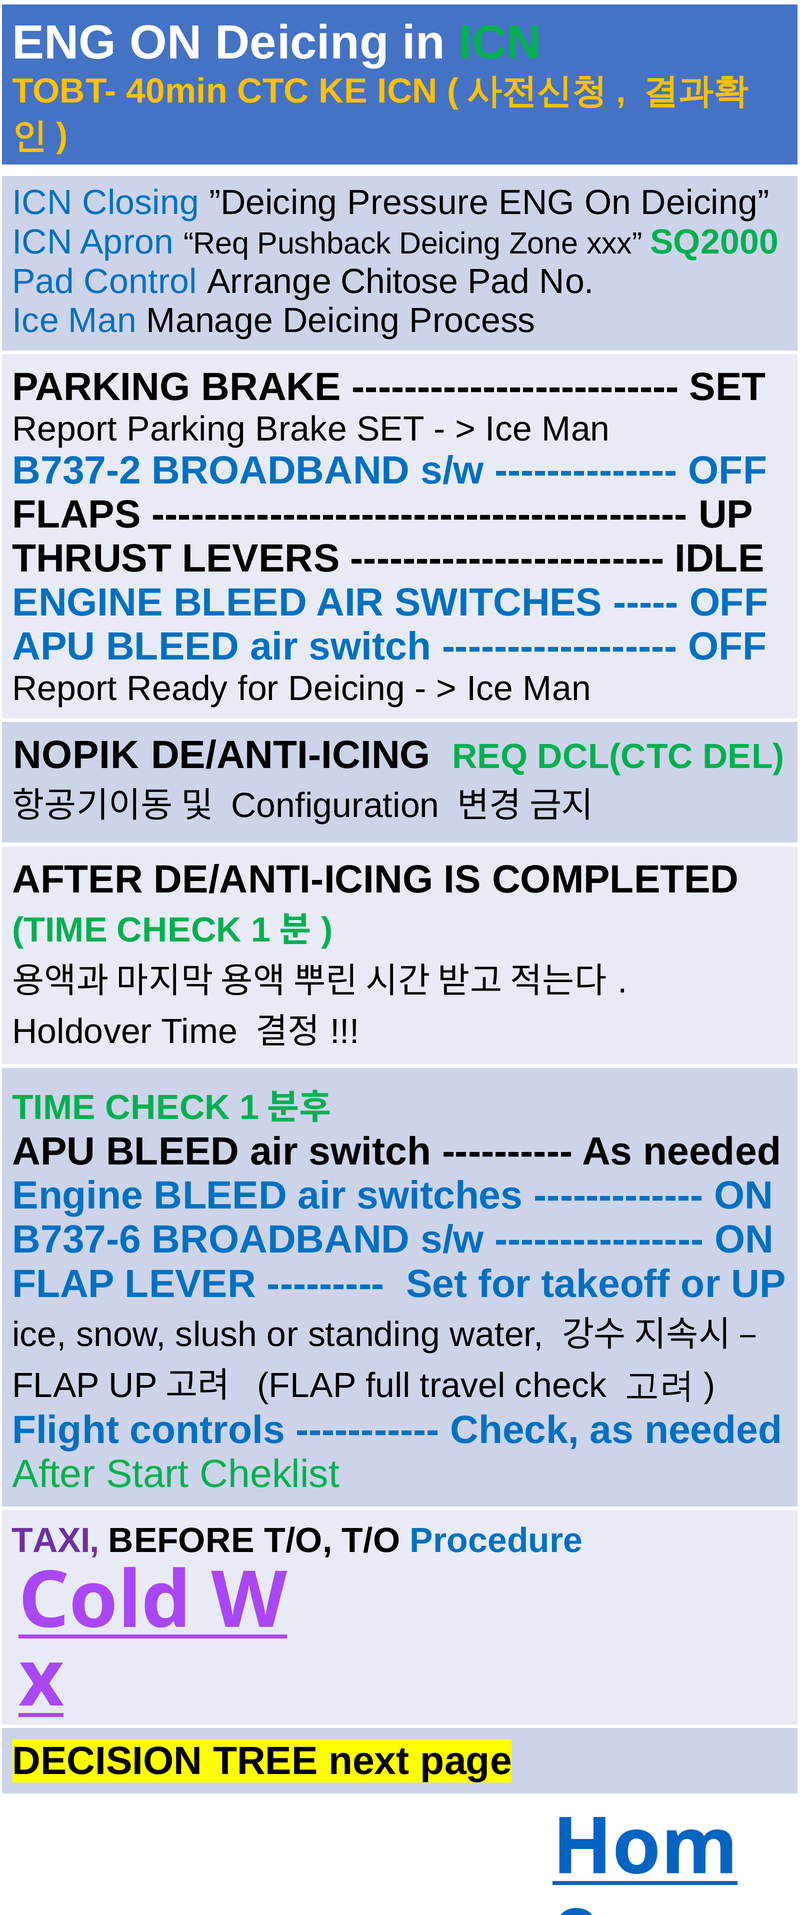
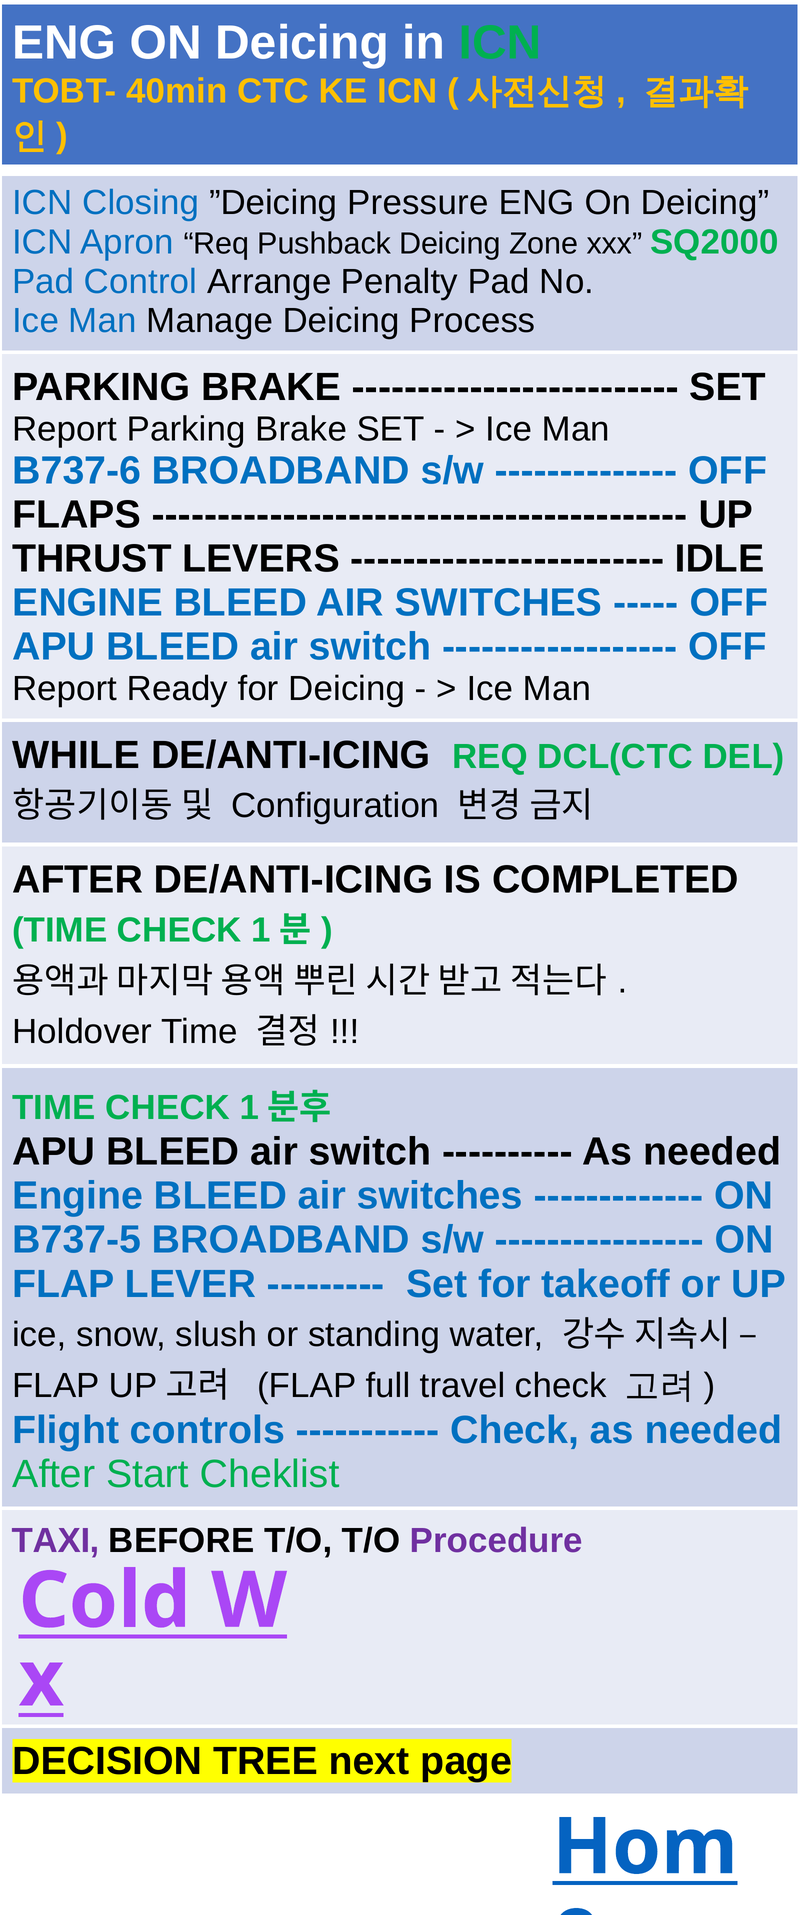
Chitose: Chitose -> Penalty
B737-2: B737-2 -> B737-6
NOPIK: NOPIK -> WHILE
B737-6: B737-6 -> B737-5
Procedure colour: blue -> purple
